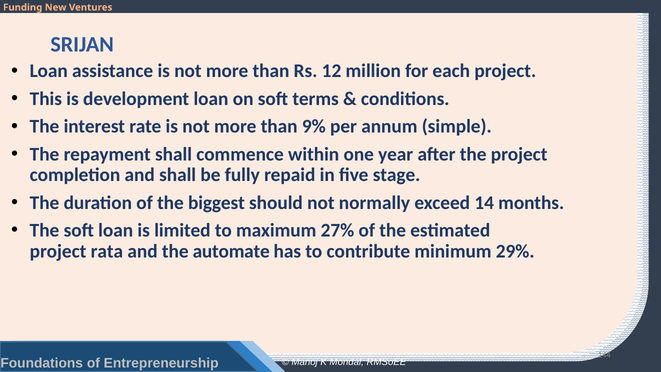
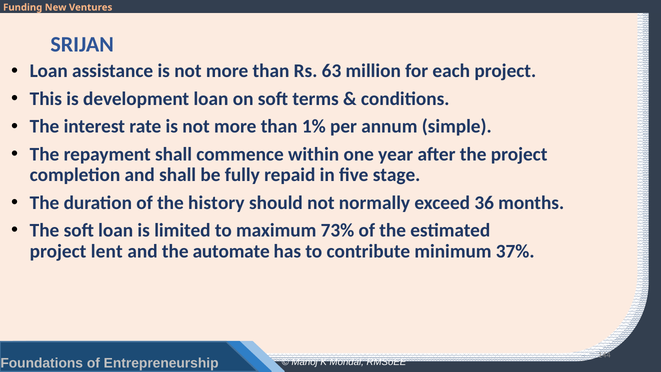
12: 12 -> 63
9%: 9% -> 1%
biggest: biggest -> history
14: 14 -> 36
27%: 27% -> 73%
rata: rata -> lent
29%: 29% -> 37%
